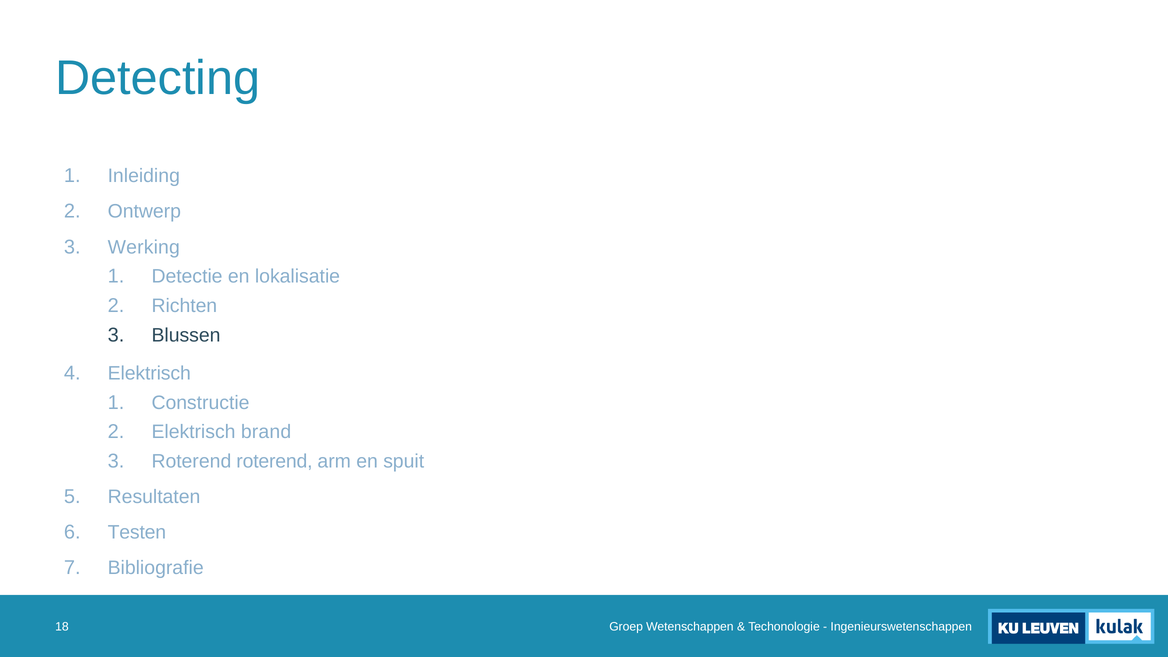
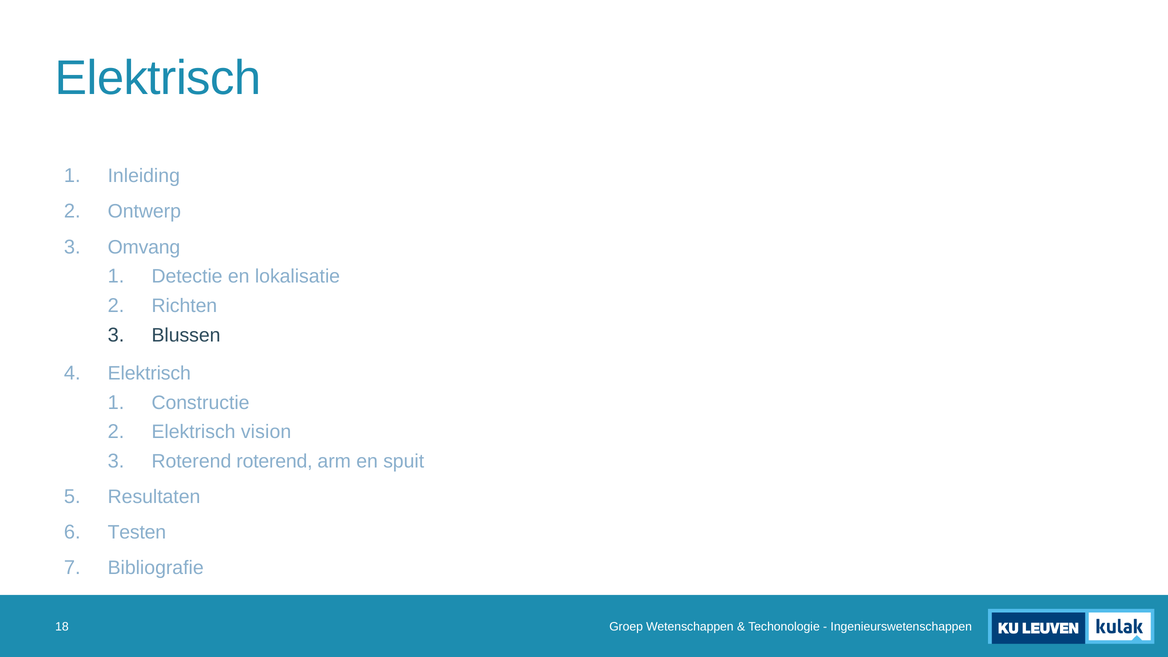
Detecting at (158, 78): Detecting -> Elektrisch
Werking: Werking -> Omvang
brand: brand -> vision
